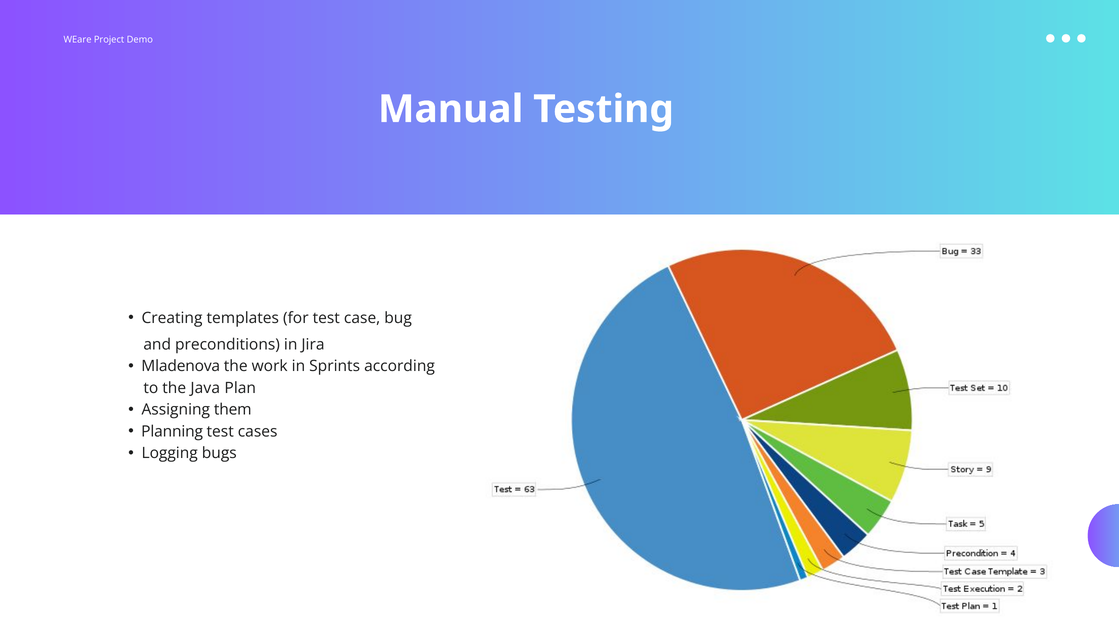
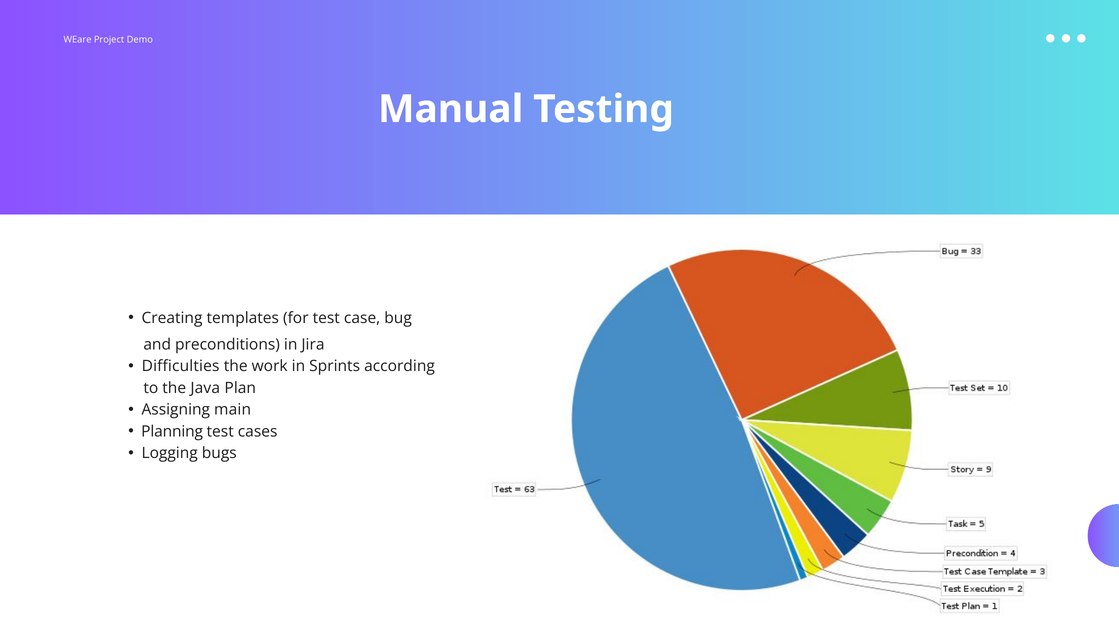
Mladenova: Mladenova -> Difficulties
them: them -> main
